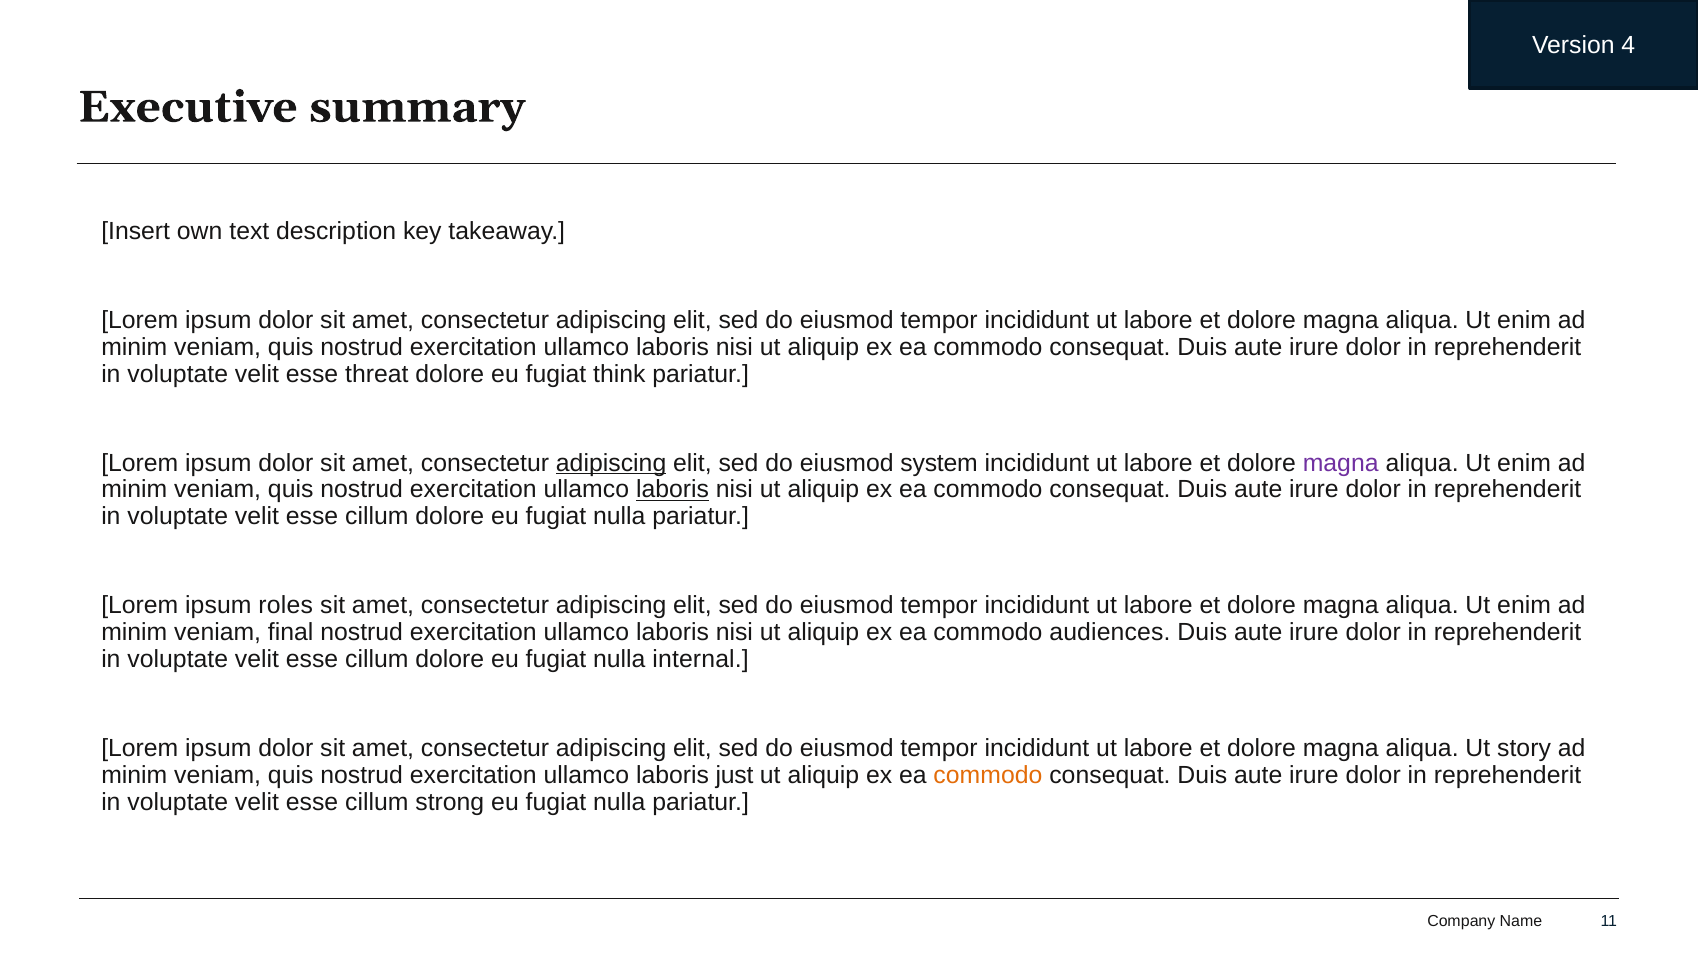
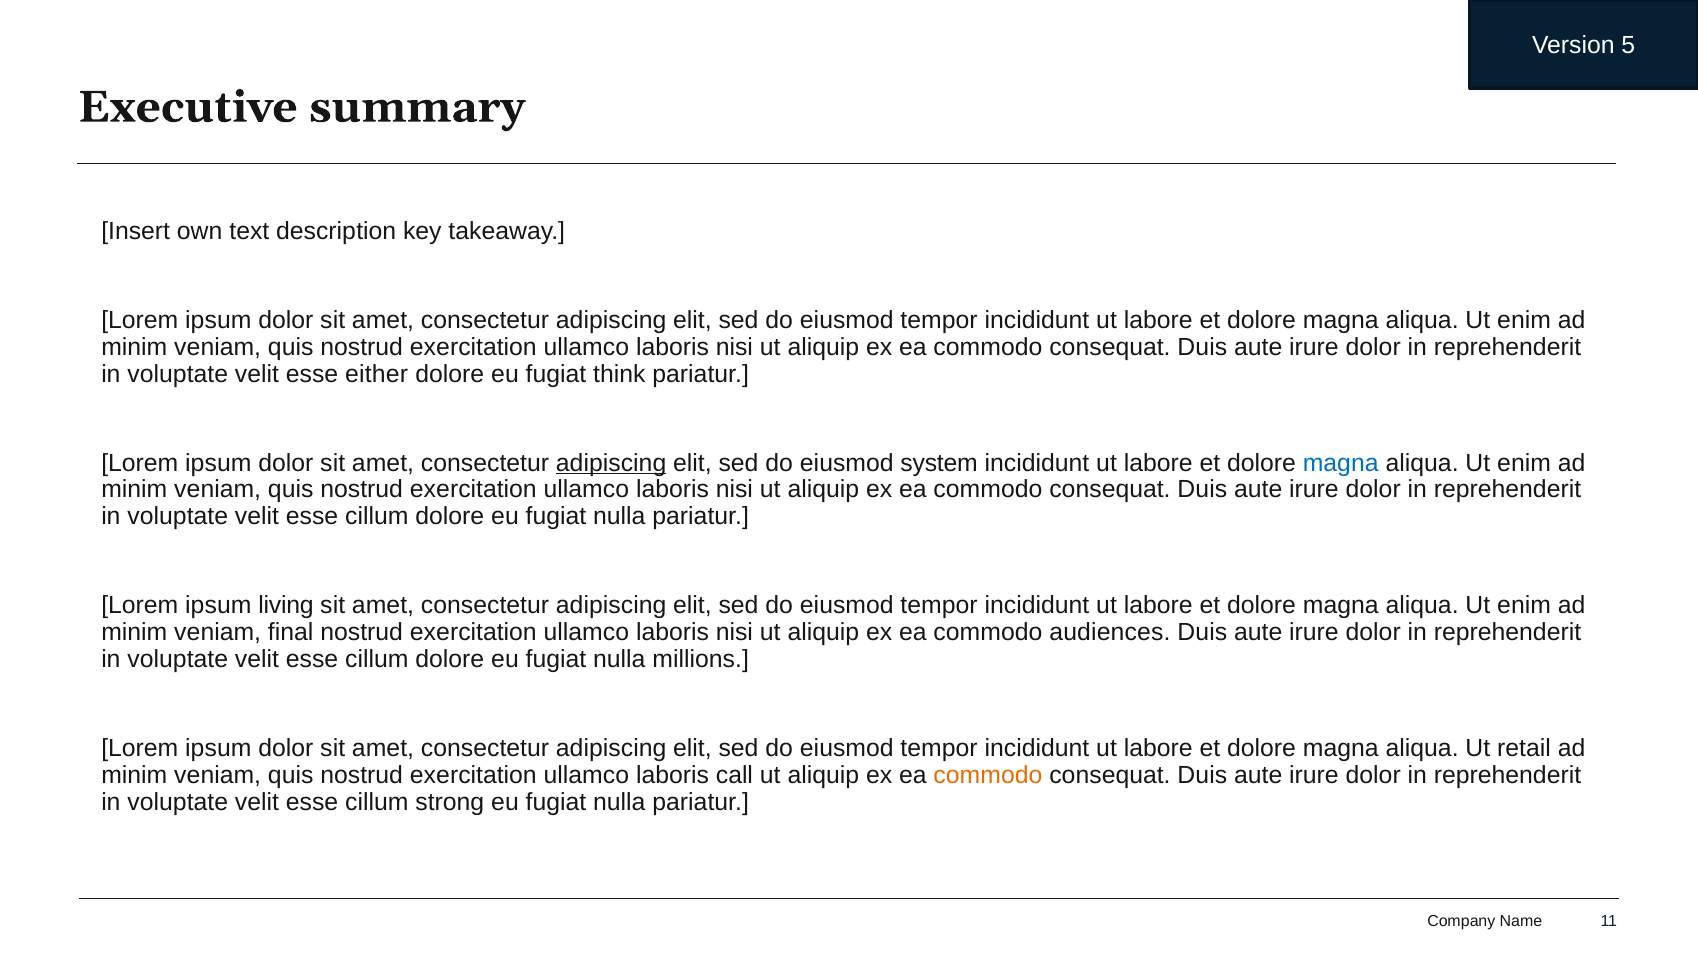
4: 4 -> 5
threat: threat -> either
magna at (1341, 463) colour: purple -> blue
laboris at (673, 490) underline: present -> none
roles: roles -> living
internal: internal -> millions
story: story -> retail
just: just -> call
